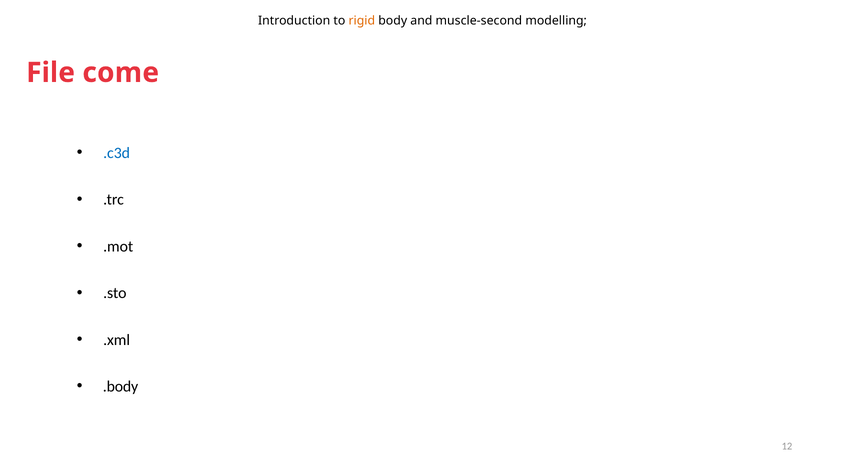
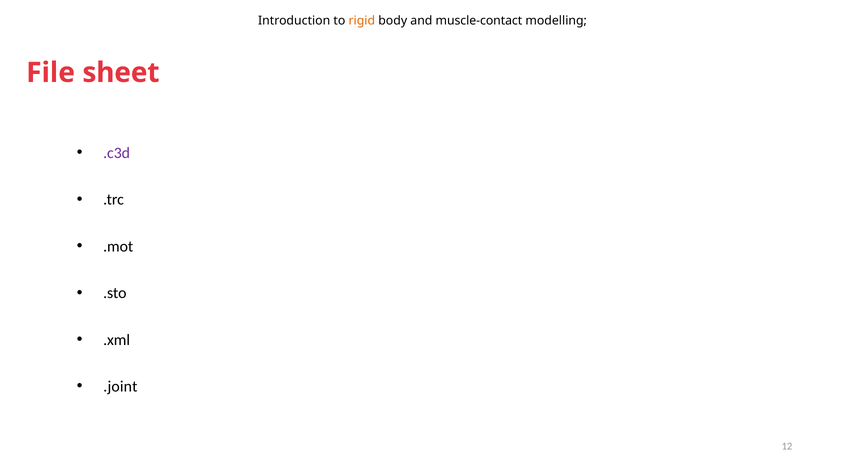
muscle-second: muscle-second -> muscle-contact
come: come -> sheet
.c3d colour: blue -> purple
.body: .body -> .joint
